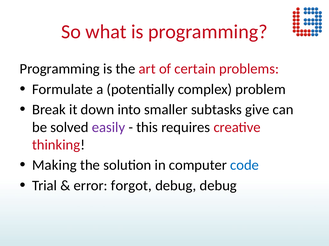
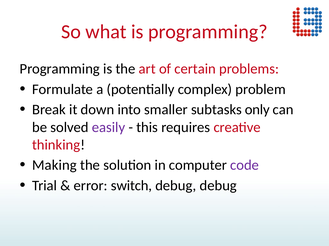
give: give -> only
code colour: blue -> purple
forgot: forgot -> switch
